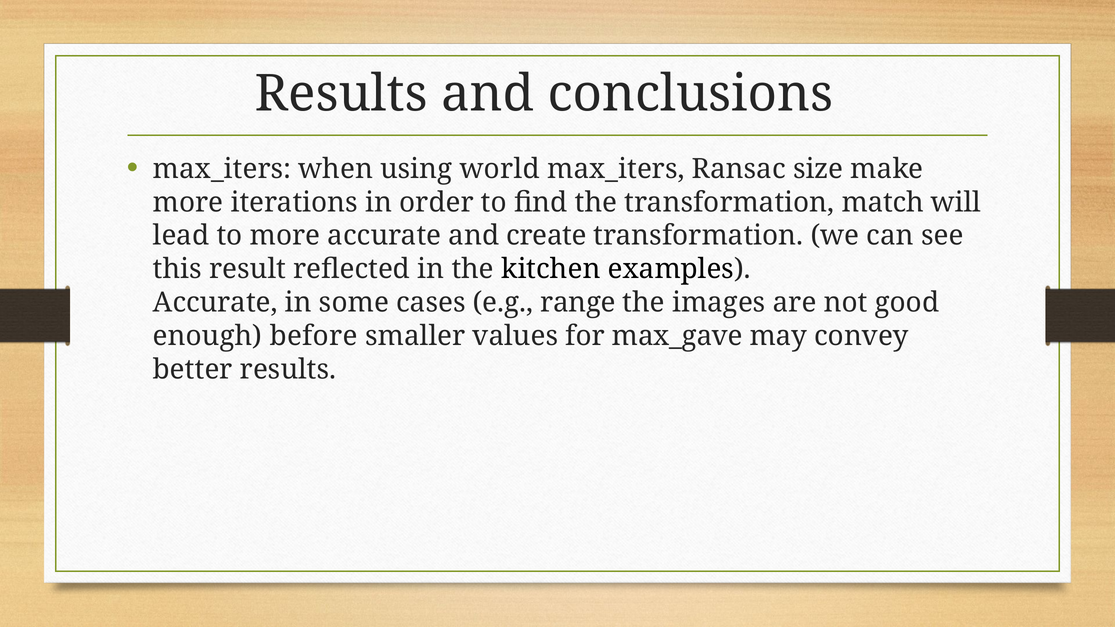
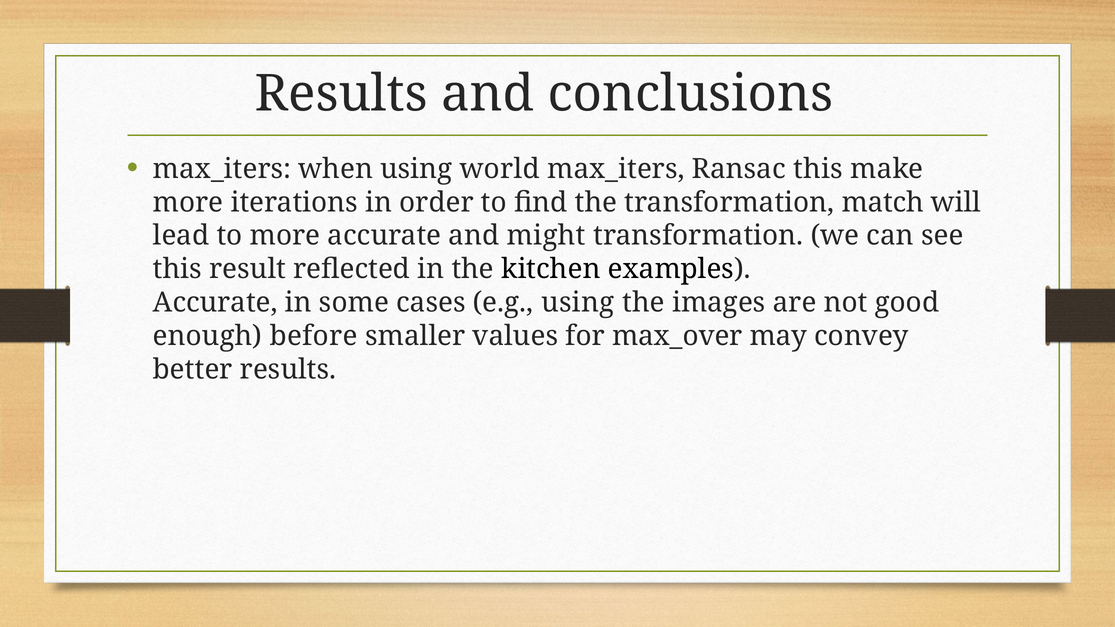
Ransac size: size -> this
create: create -> might
e.g range: range -> using
max_gave: max_gave -> max_over
